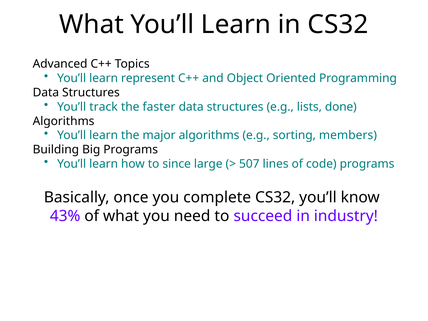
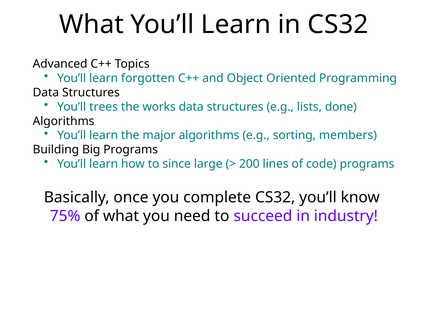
represent: represent -> forgotten
track: track -> trees
faster: faster -> works
507: 507 -> 200
43%: 43% -> 75%
